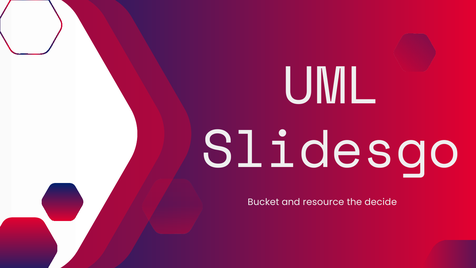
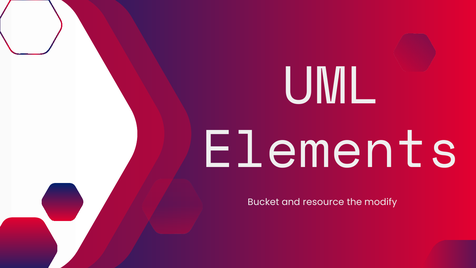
Slidesgo: Slidesgo -> Elements
decide: decide -> modify
